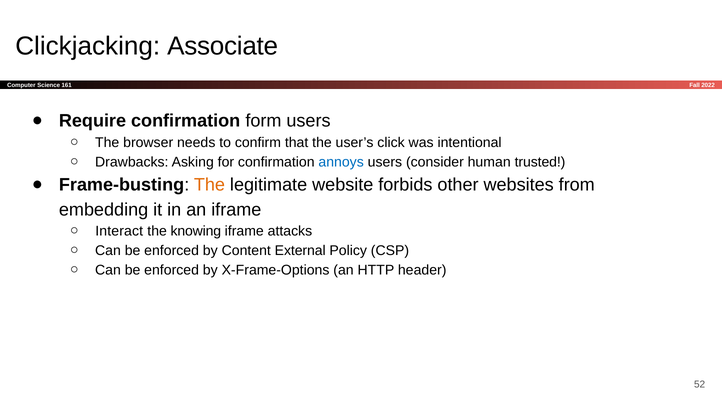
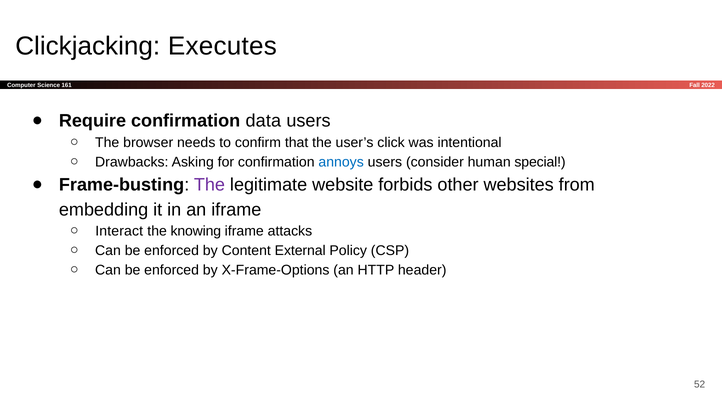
Associate: Associate -> Executes
form: form -> data
trusted: trusted -> special
The at (209, 185) colour: orange -> purple
